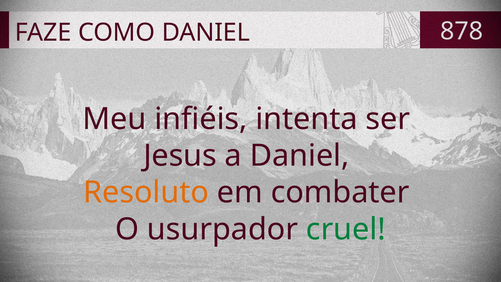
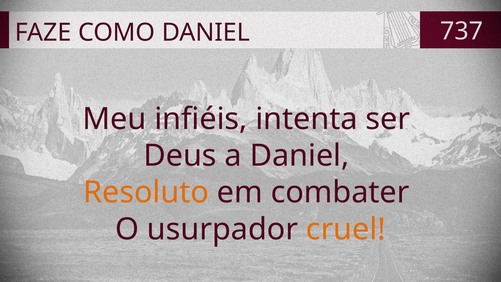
878: 878 -> 737
Jesus: Jesus -> Deus
cruel colour: green -> orange
